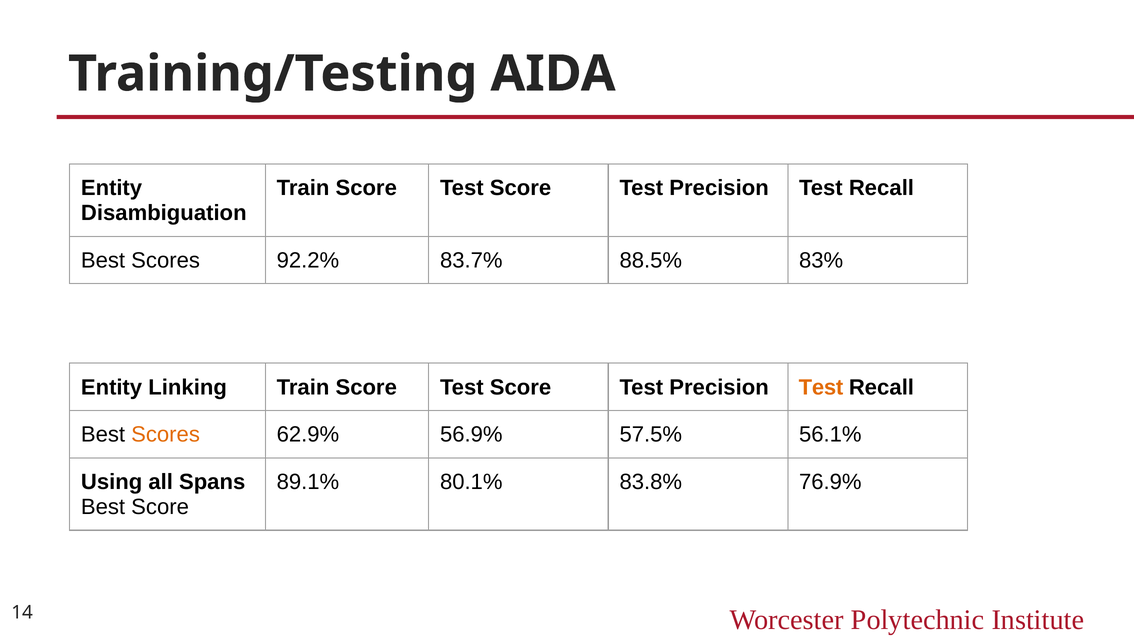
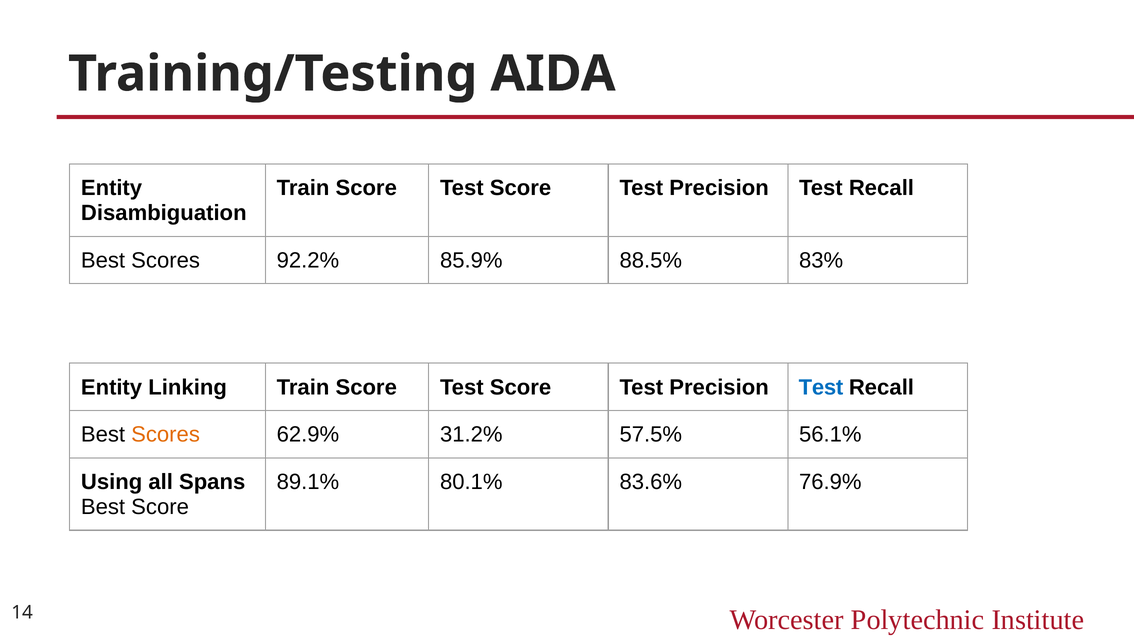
83.7%: 83.7% -> 85.9%
Test at (821, 387) colour: orange -> blue
56.9%: 56.9% -> 31.2%
83.8%: 83.8% -> 83.6%
